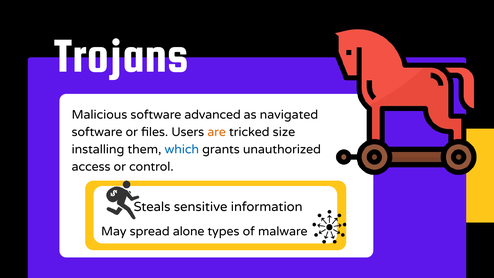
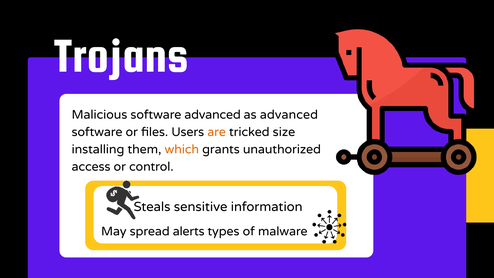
as navigated: navigated -> advanced
which colour: blue -> orange
alone: alone -> alerts
